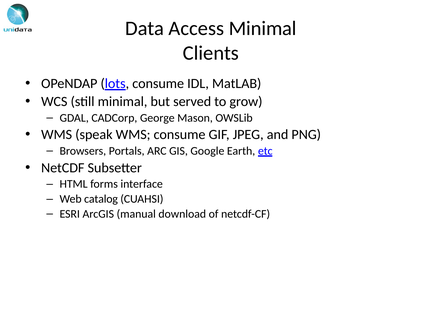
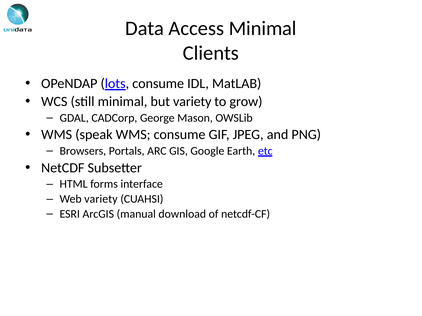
but served: served -> variety
Web catalog: catalog -> variety
